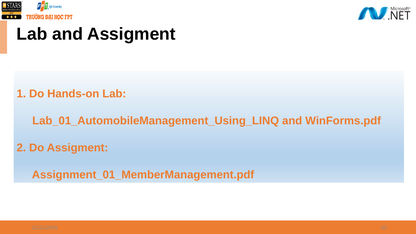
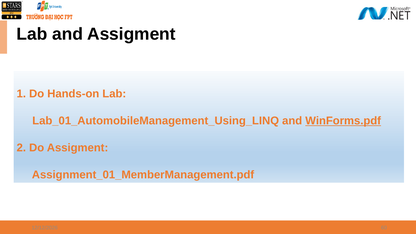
WinForms.pdf underline: none -> present
